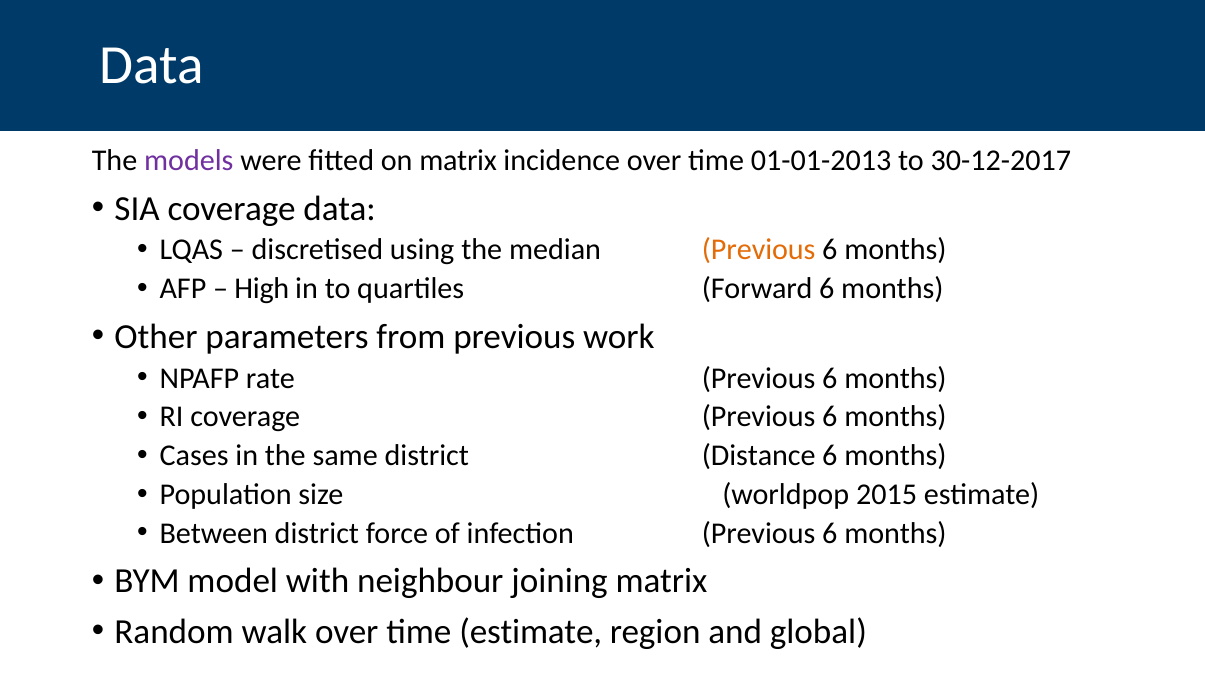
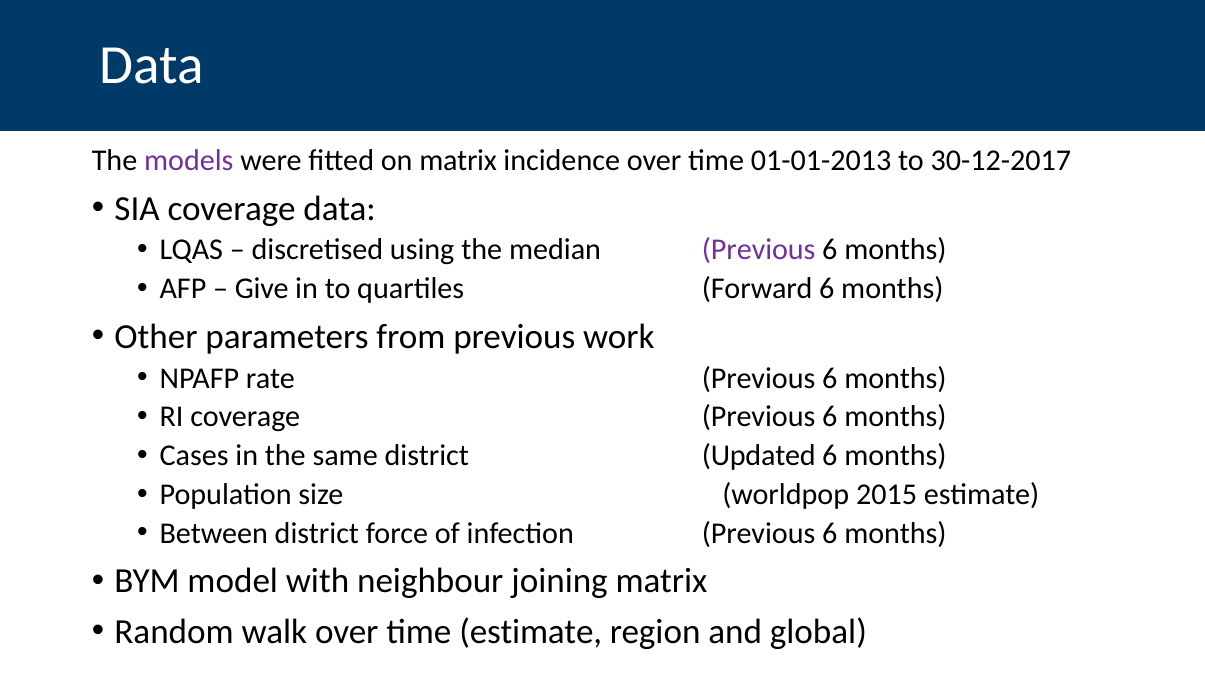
Previous at (759, 250) colour: orange -> purple
High: High -> Give
Distance: Distance -> Updated
